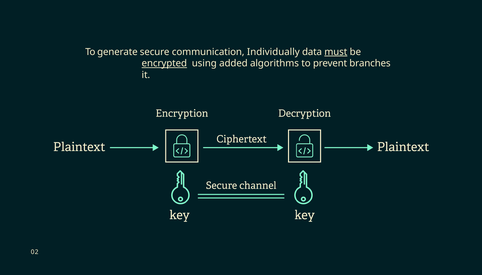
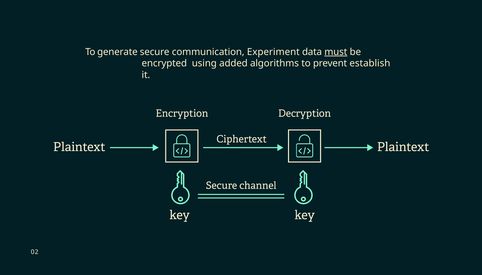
Individually: Individually -> Experiment
encrypted underline: present -> none
branches: branches -> establish
